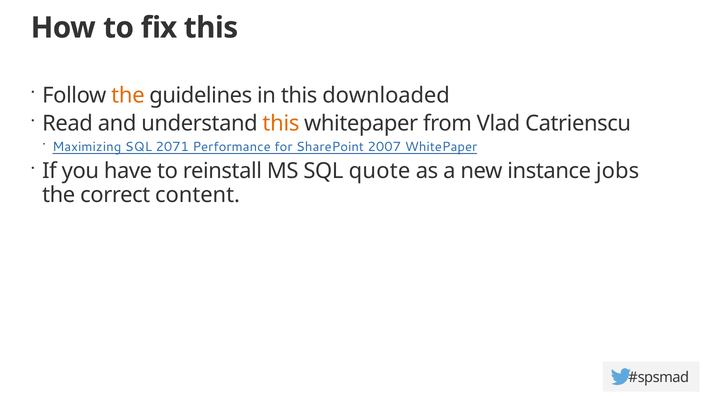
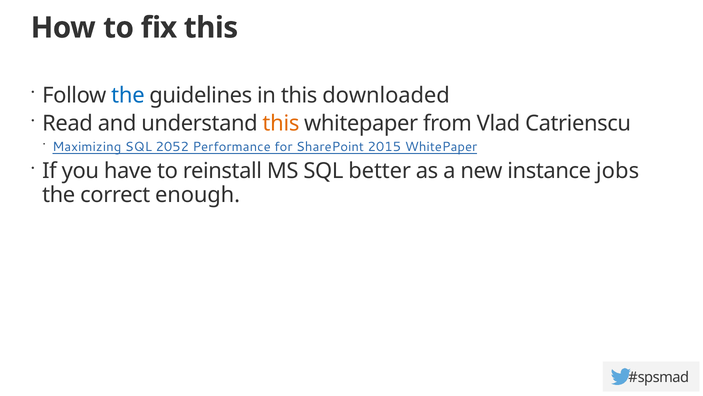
the at (128, 95) colour: orange -> blue
2071: 2071 -> 2052
2007: 2007 -> 2015
quote: quote -> better
content: content -> enough
